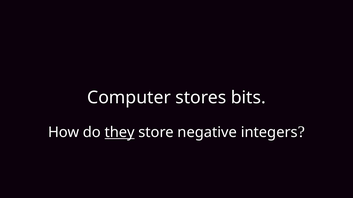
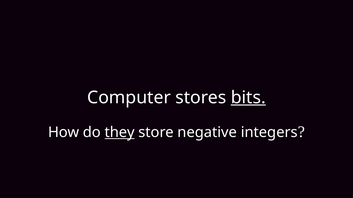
bits underline: none -> present
